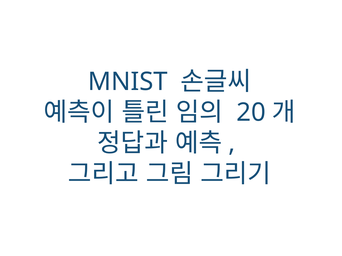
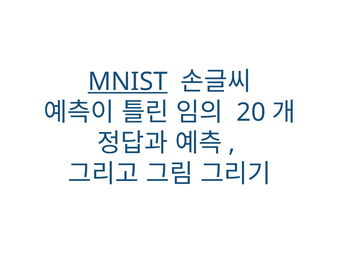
MNIST underline: none -> present
